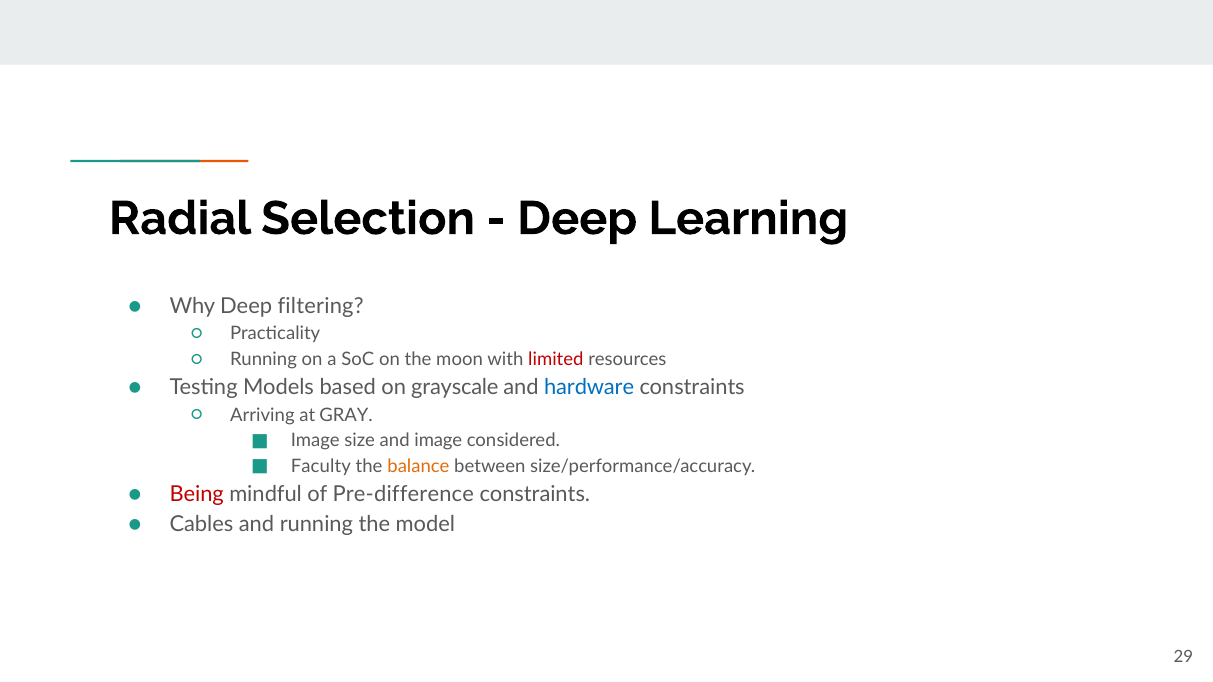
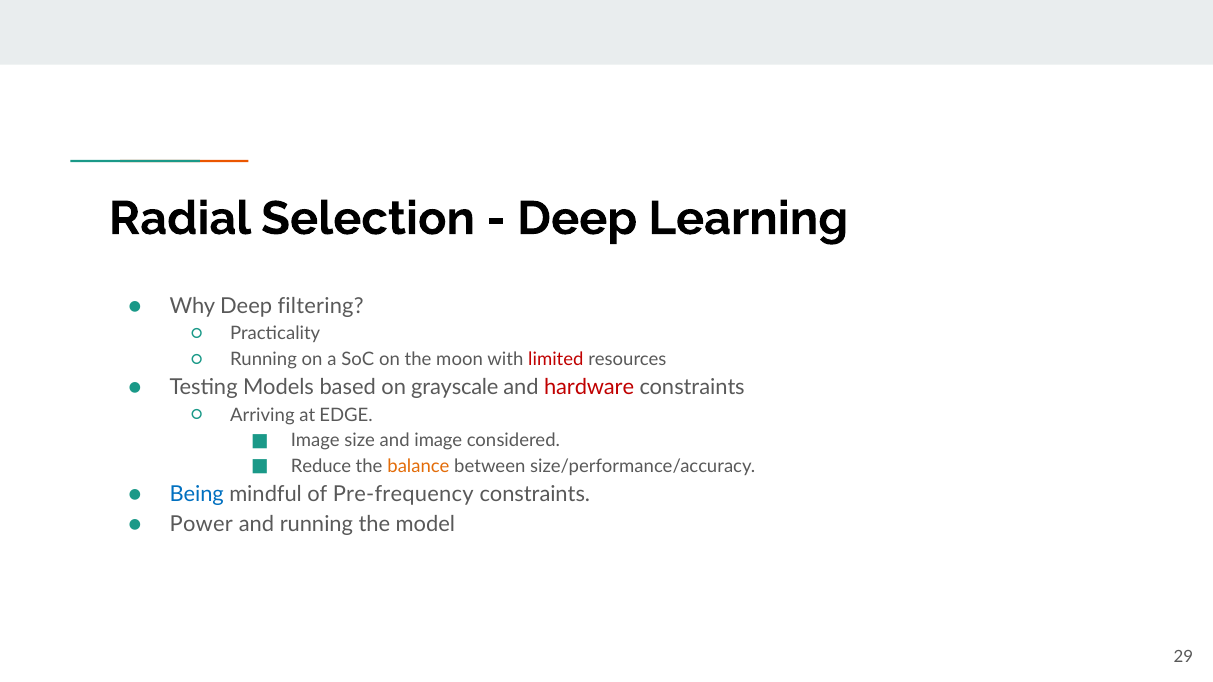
hardware colour: blue -> red
GRAY: GRAY -> EDGE
Faculty: Faculty -> Reduce
Being colour: red -> blue
Pre-difference: Pre-difference -> Pre-frequency
Cables: Cables -> Power
